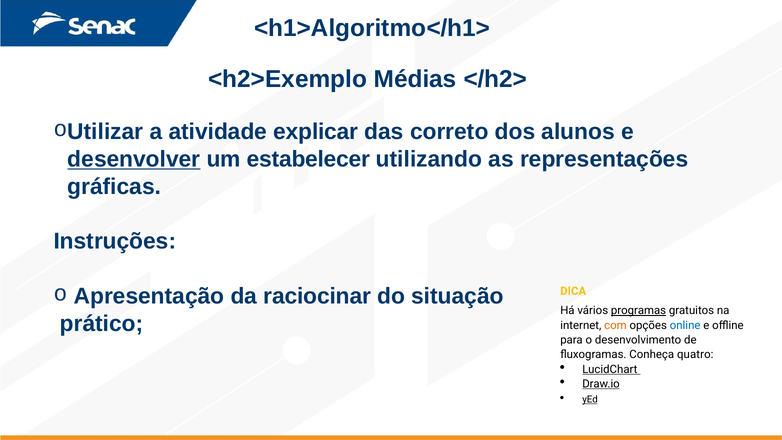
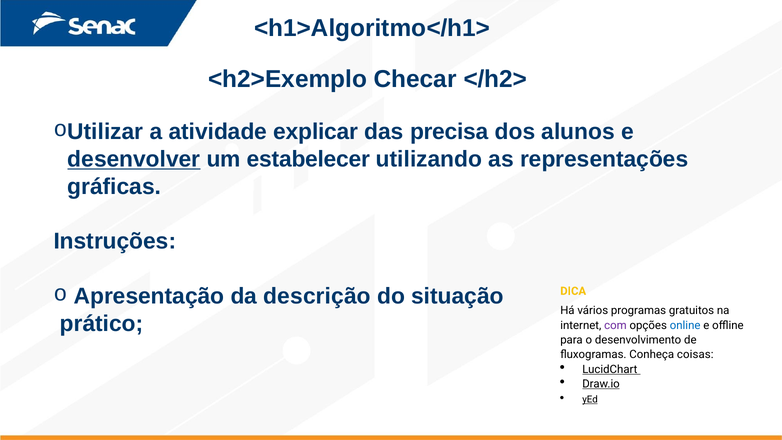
Médias: Médias -> Checar
correto: correto -> precisa
raciocinar: raciocinar -> descrição
programas underline: present -> none
com colour: orange -> purple
quatro: quatro -> coisas
